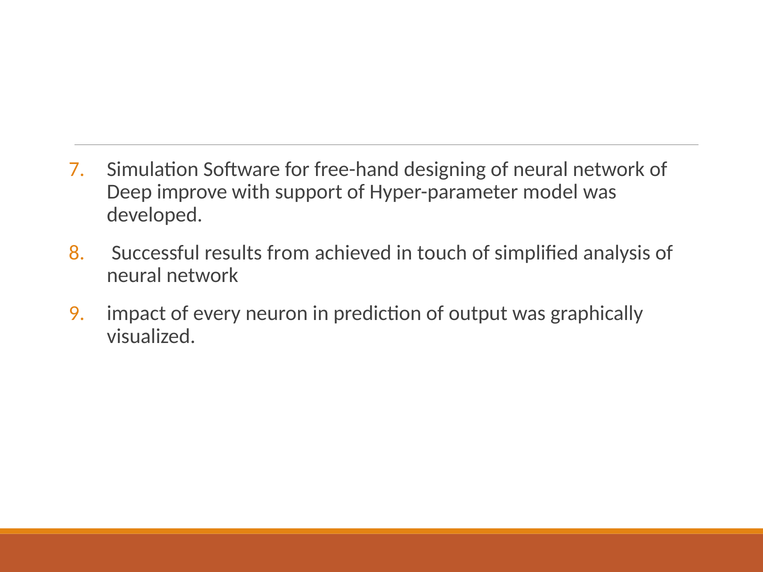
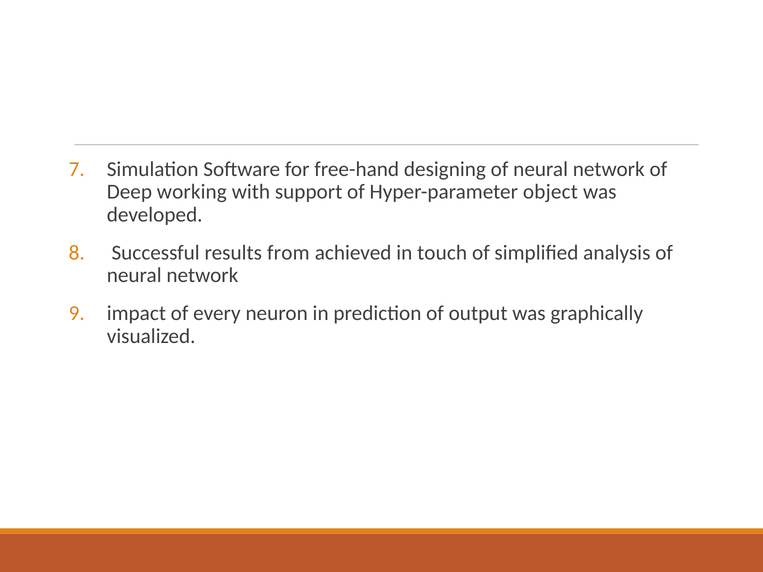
improve: improve -> working
model: model -> object
